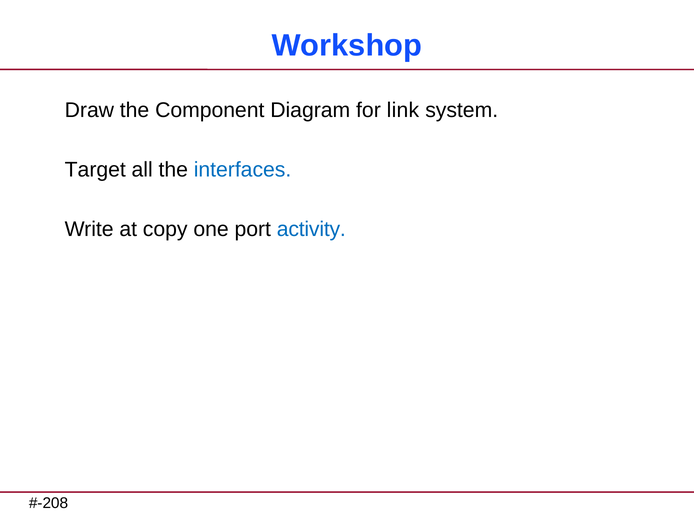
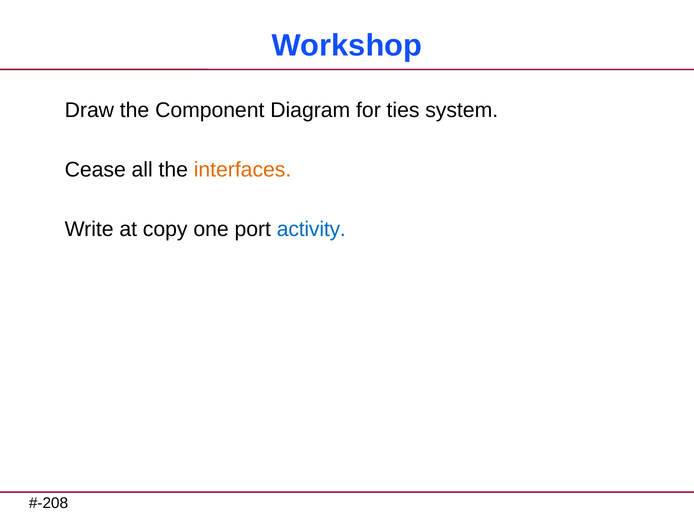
link: link -> ties
Target: Target -> Cease
interfaces colour: blue -> orange
